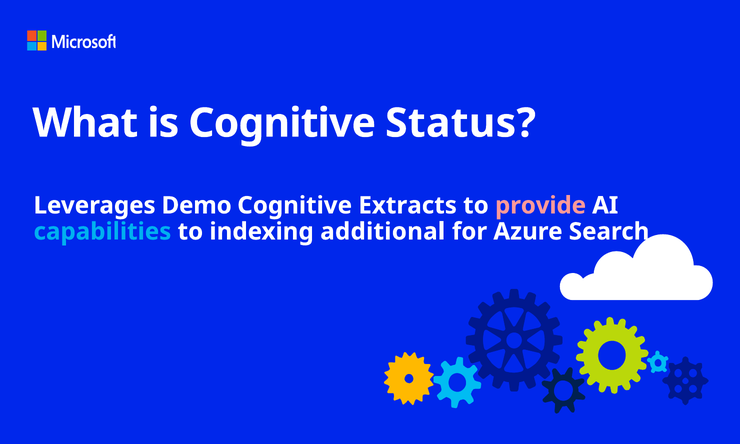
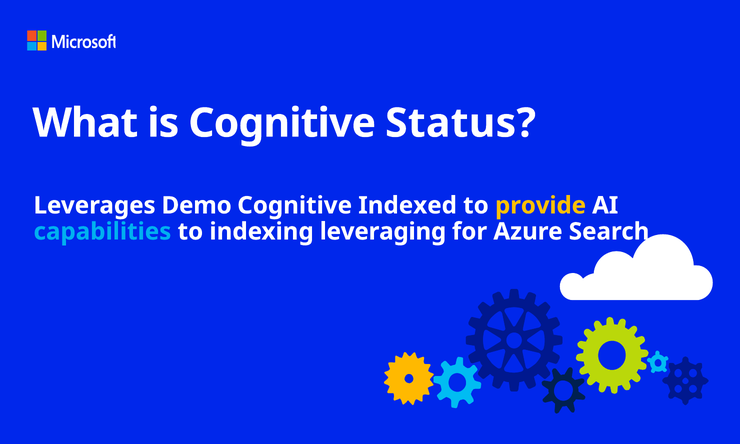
Extracts: Extracts -> Indexed
provide colour: pink -> yellow
additional: additional -> leveraging
